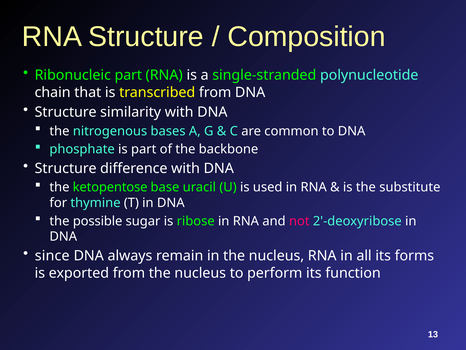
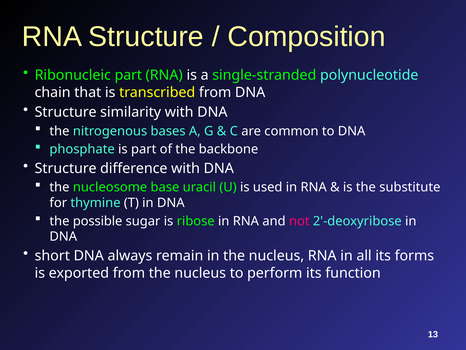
ketopentose: ketopentose -> nucleosome
since: since -> short
